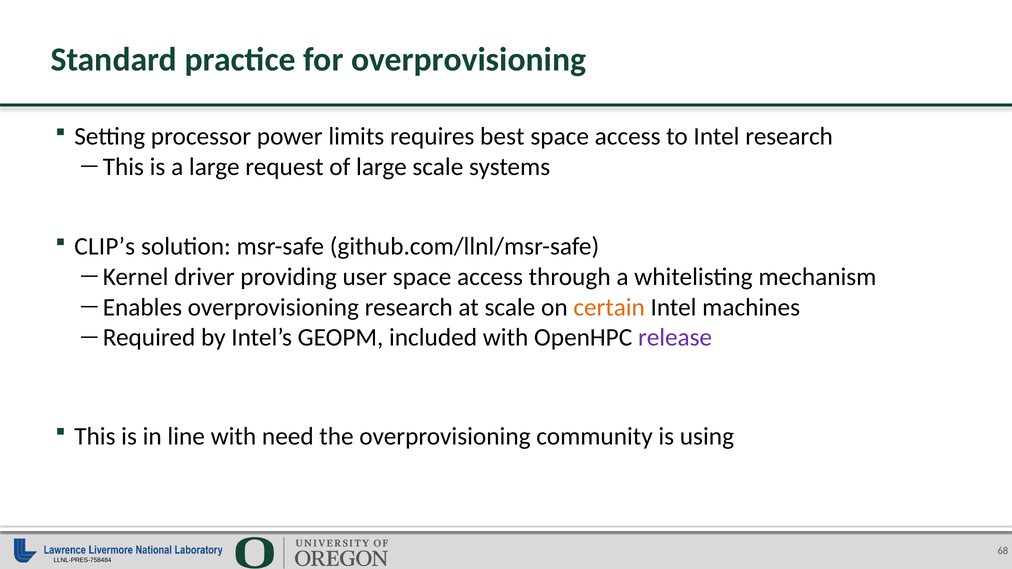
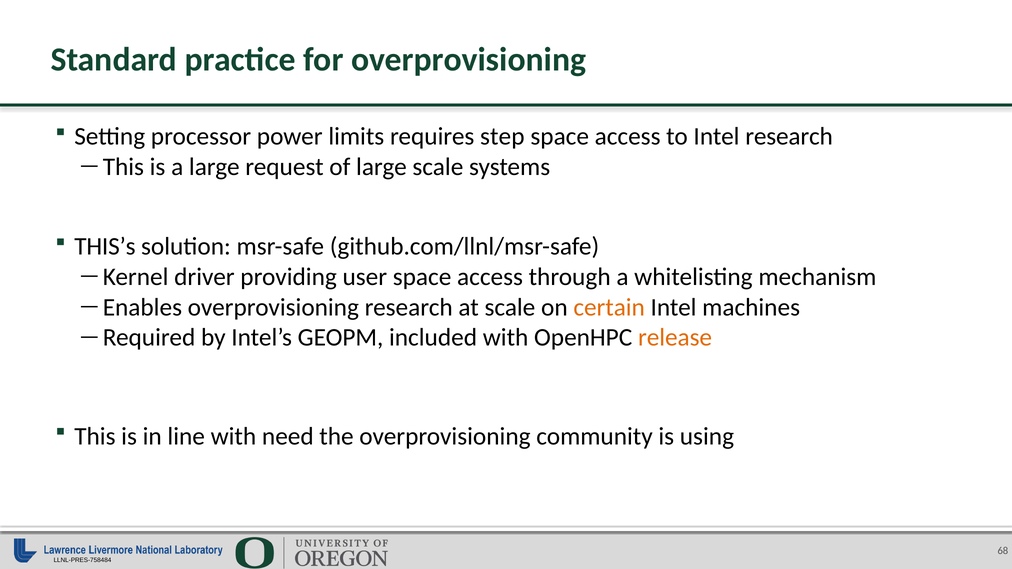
best: best -> step
CLIP’s: CLIP’s -> THIS’s
release colour: purple -> orange
